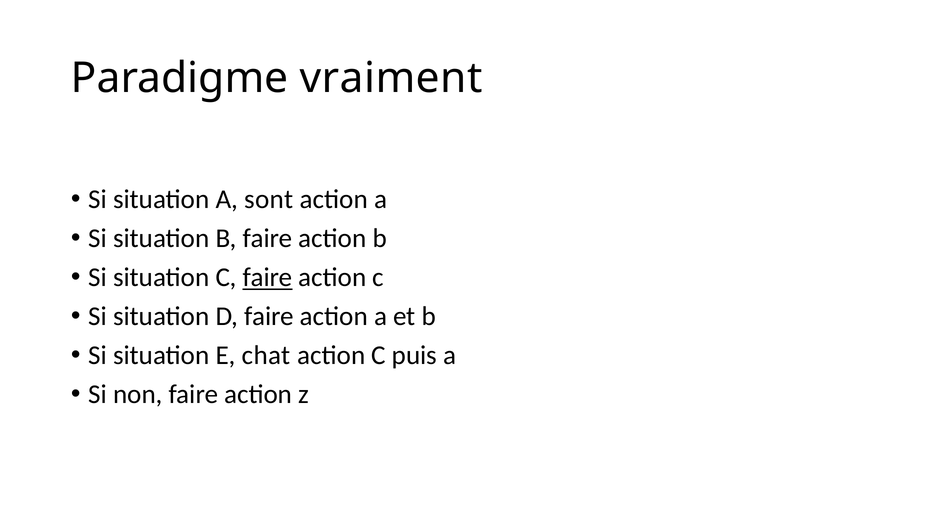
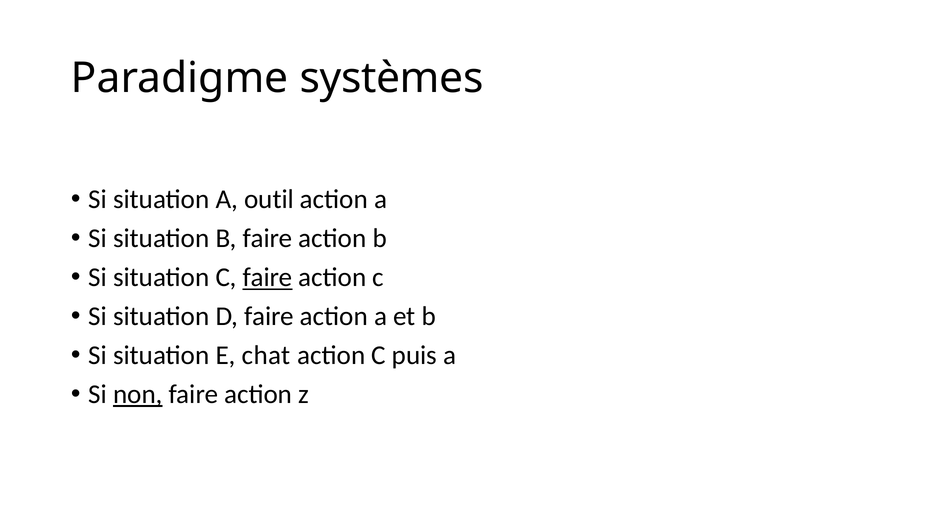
vraiment: vraiment -> systèmes
sont: sont -> outil
non underline: none -> present
